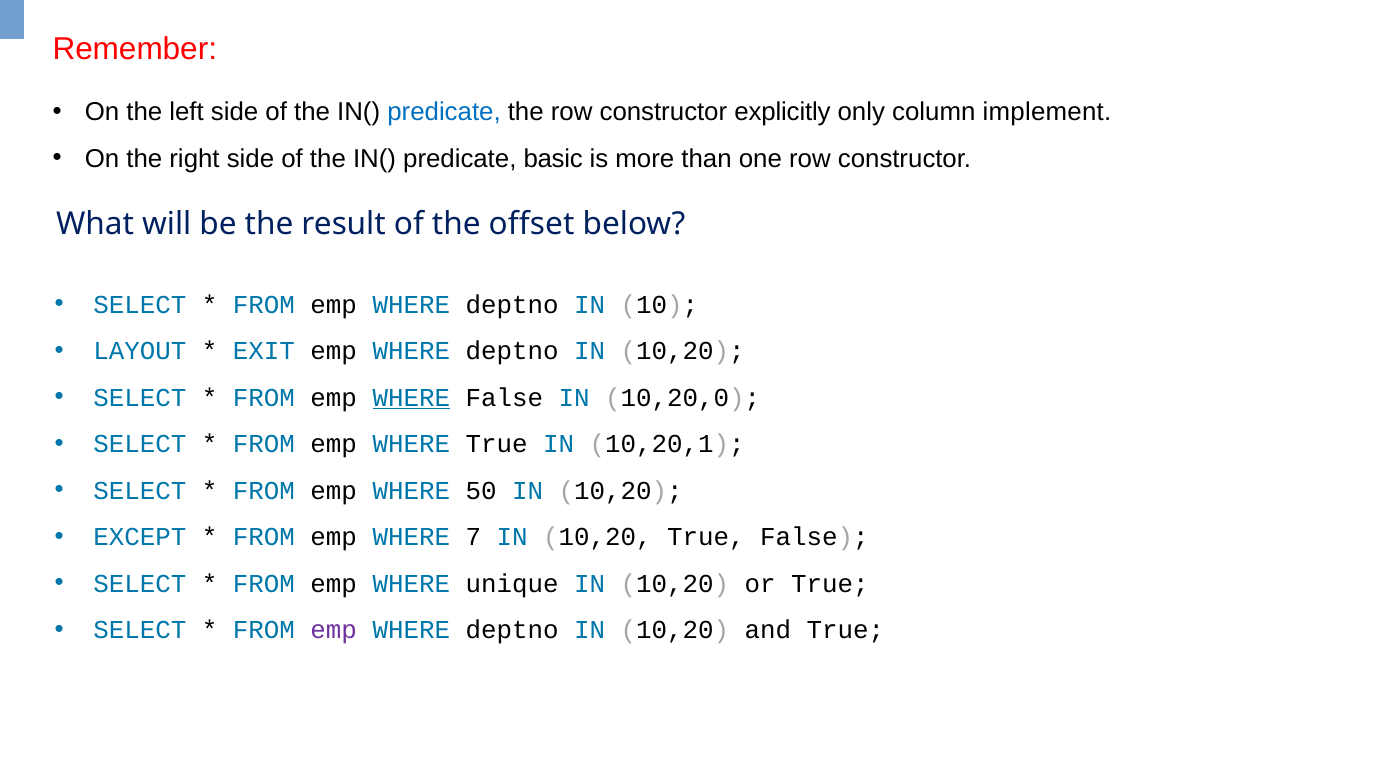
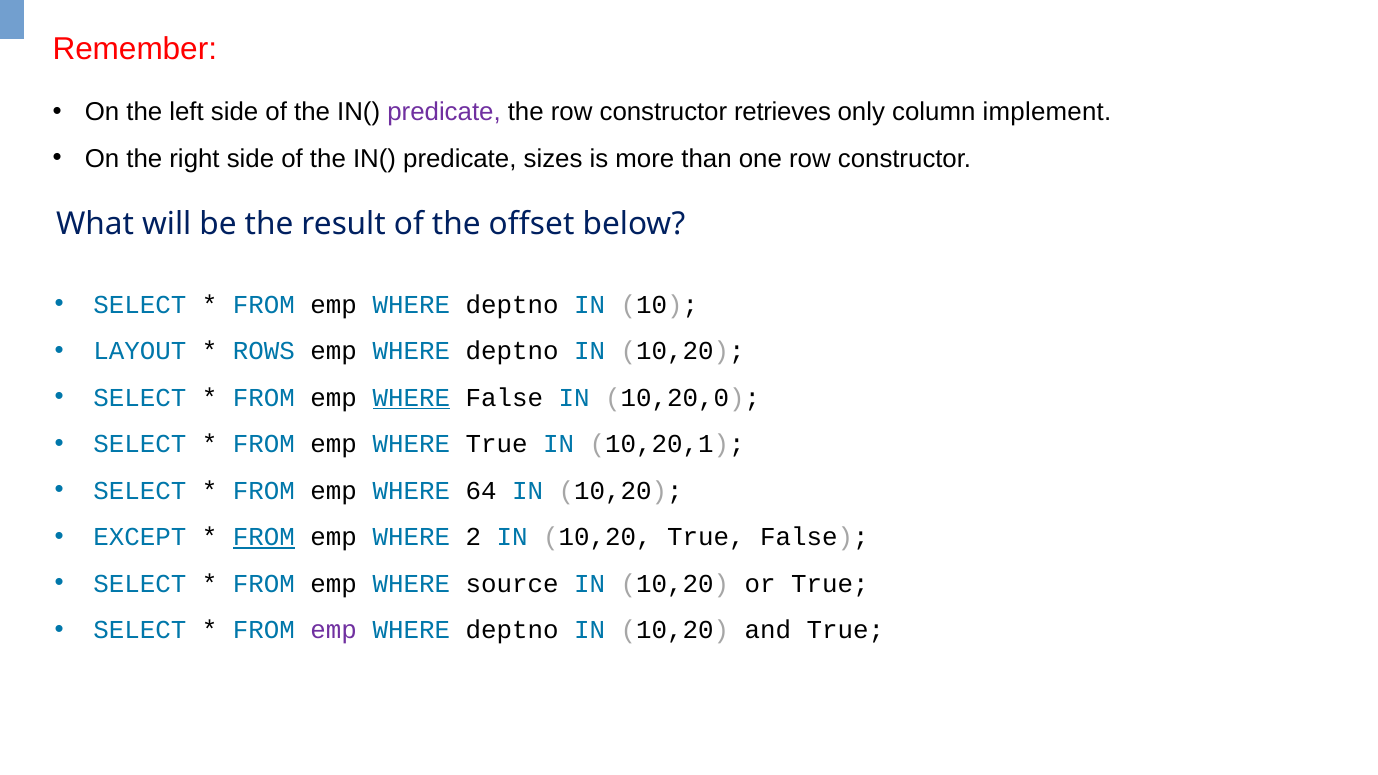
predicate at (444, 112) colour: blue -> purple
explicitly: explicitly -> retrieves
basic: basic -> sizes
EXIT: EXIT -> ROWS
50: 50 -> 64
FROM at (264, 537) underline: none -> present
7: 7 -> 2
unique: unique -> source
